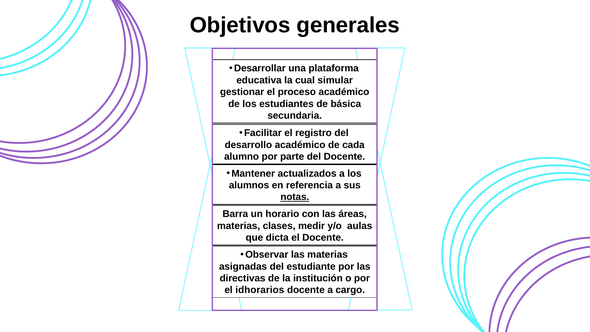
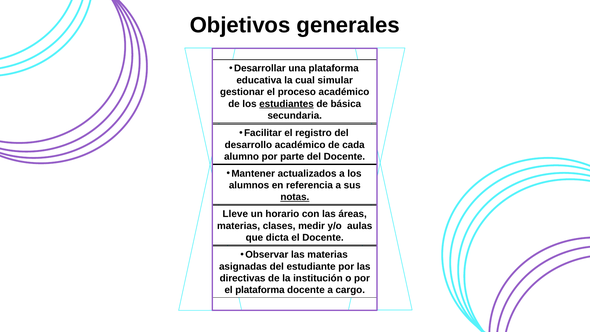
estudiantes underline: none -> present
Barra: Barra -> Lleve
el idhorarios: idhorarios -> plataforma
